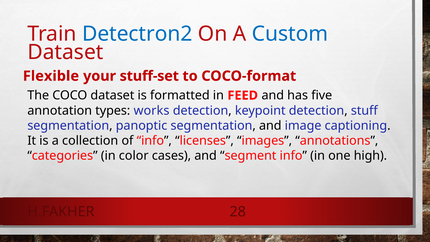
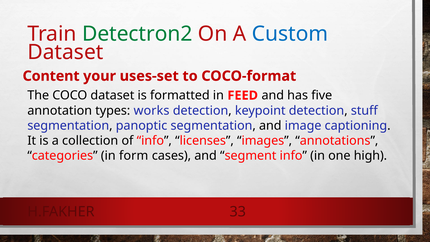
Detectron2 colour: blue -> green
Flexible: Flexible -> Content
stuff-set: stuff-set -> uses-set
color: color -> form
28: 28 -> 33
